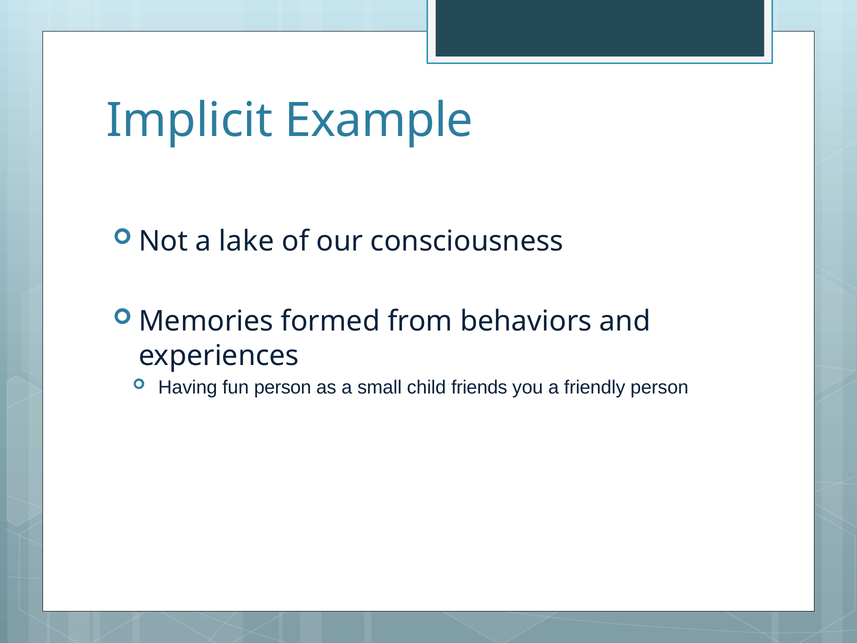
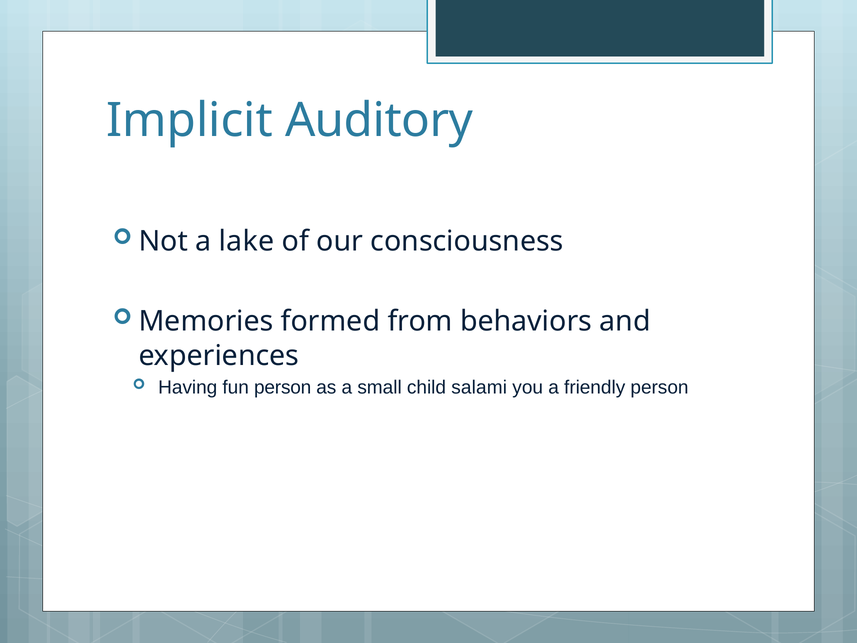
Example: Example -> Auditory
friends: friends -> salami
